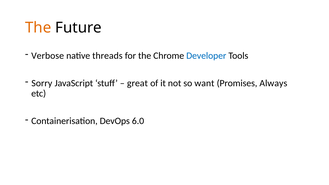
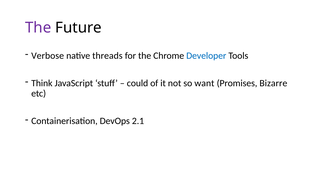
The at (38, 28) colour: orange -> purple
Sorry: Sorry -> Think
great: great -> could
Always: Always -> Bizarre
6.0: 6.0 -> 2.1
